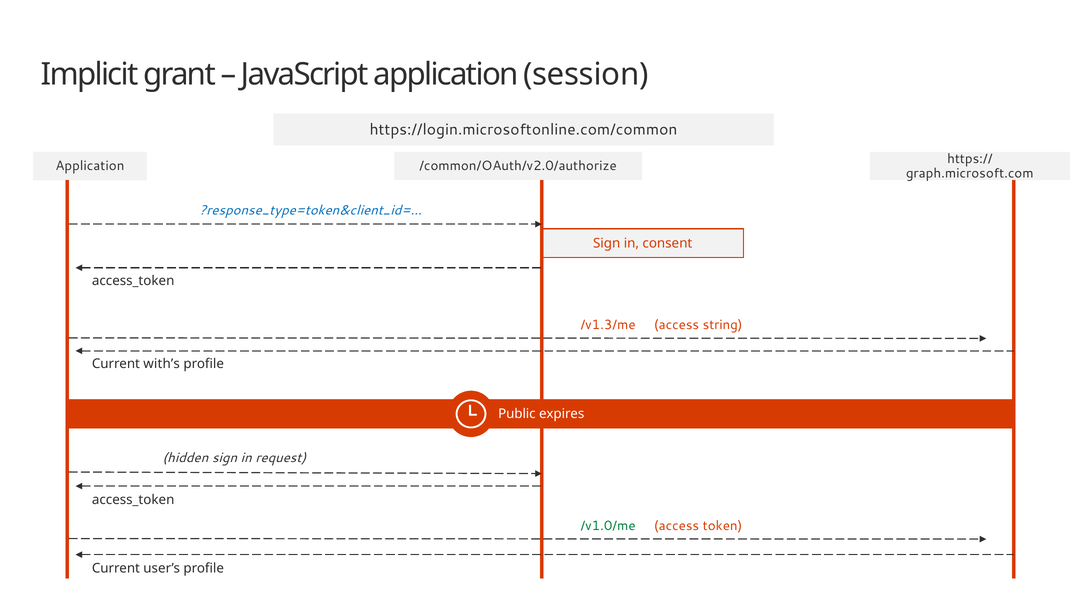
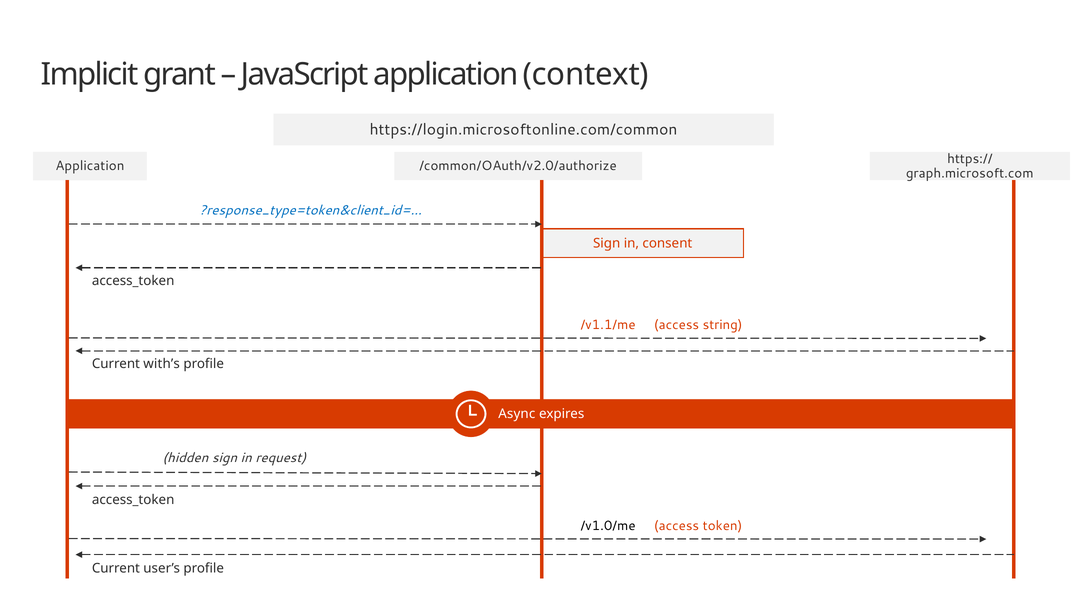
session: session -> context
/v1.3/me: /v1.3/me -> /v1.1/me
Public: Public -> Async
/v1.0/me colour: green -> black
